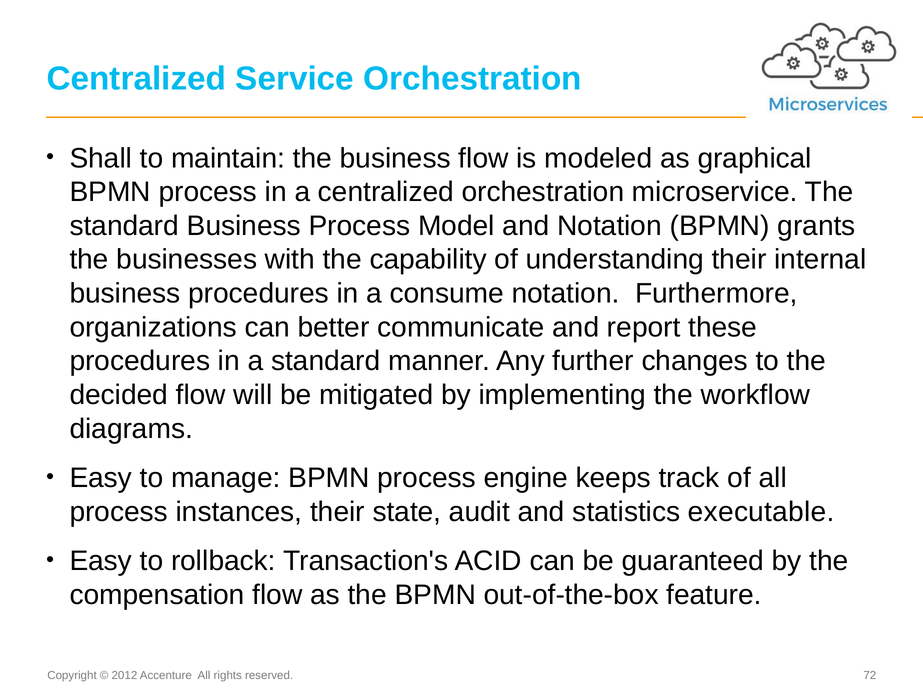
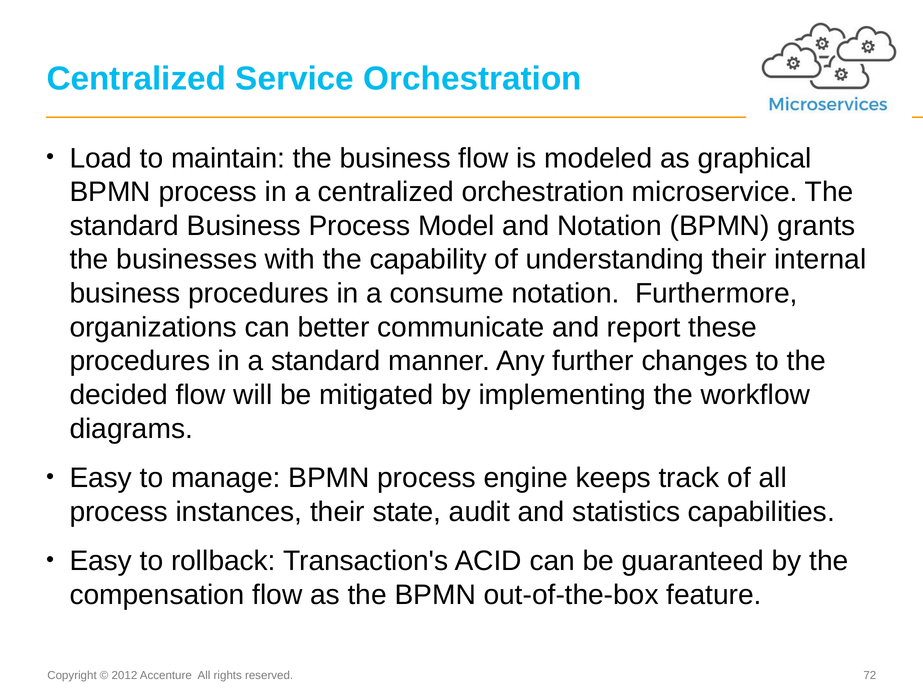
Shall: Shall -> Load
executable: executable -> capabilities
